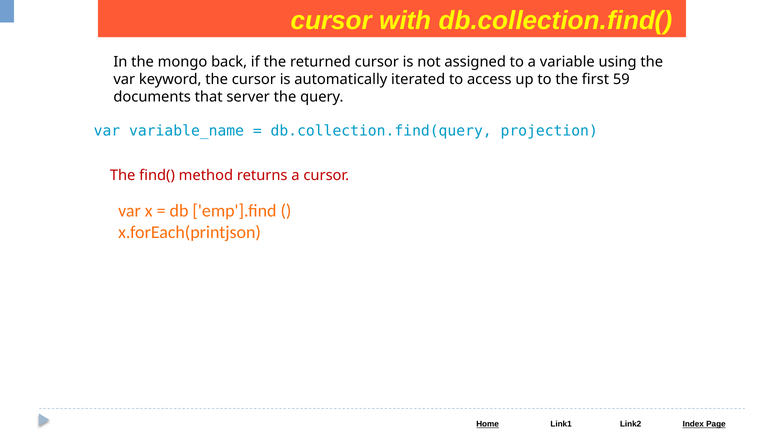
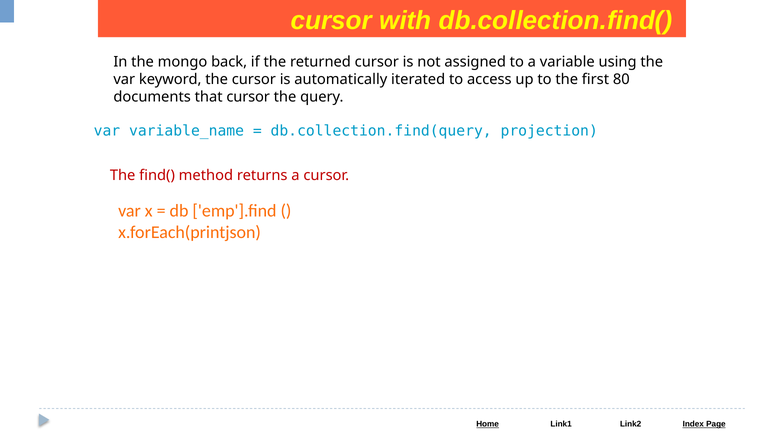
59: 59 -> 80
that server: server -> cursor
